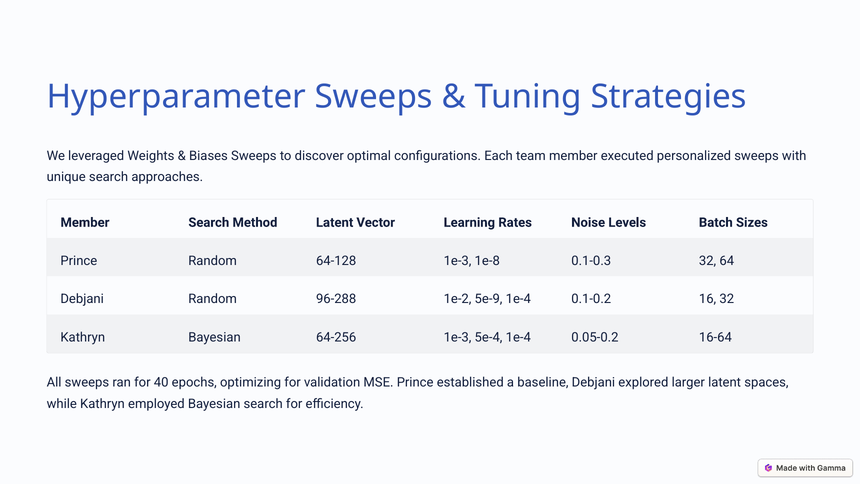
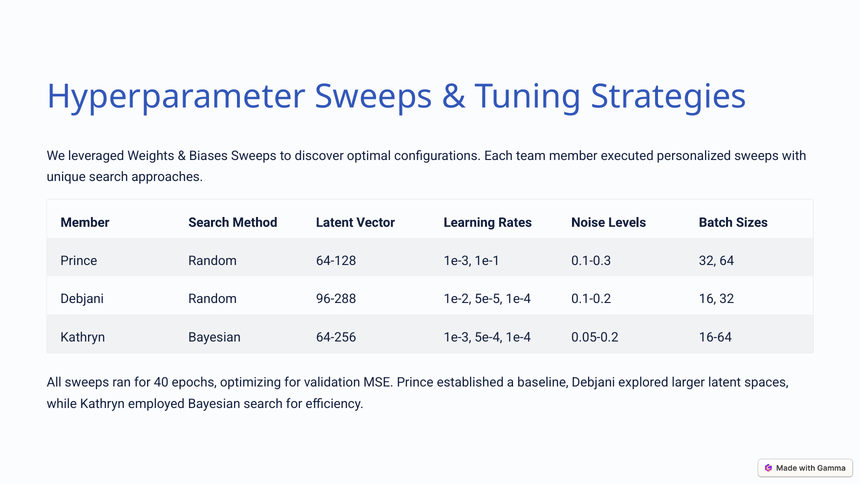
1e-8: 1e-8 -> 1e-1
5e-9: 5e-9 -> 5e-5
